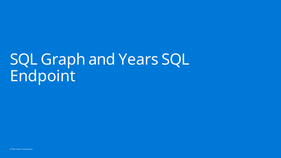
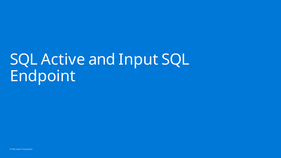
Graph: Graph -> Active
Years: Years -> Input
